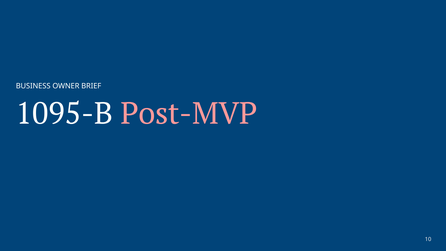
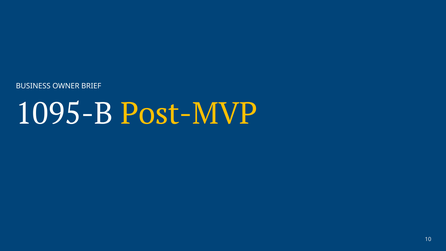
Post-MVP colour: pink -> yellow
